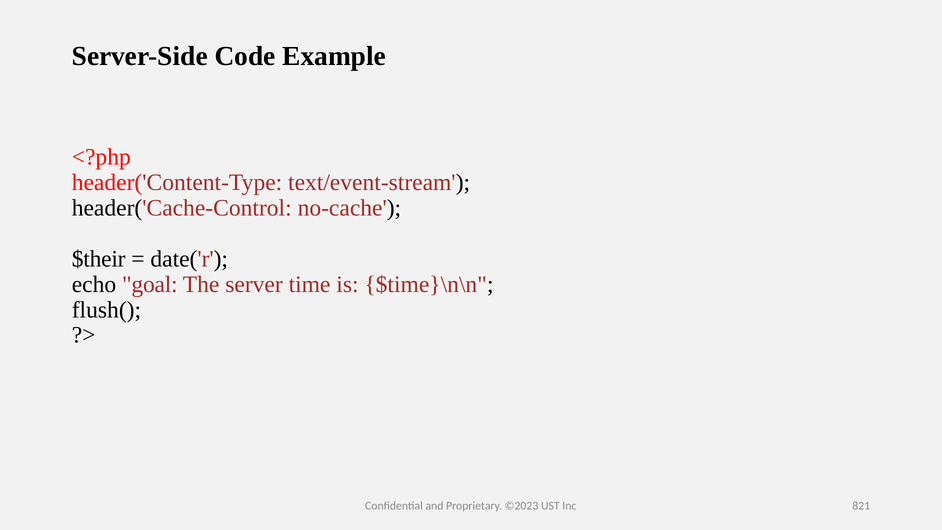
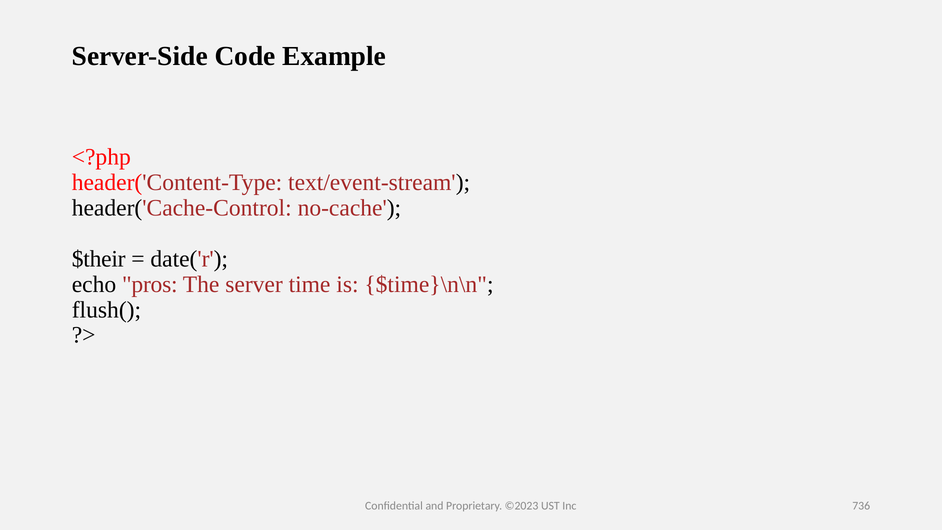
goal: goal -> pros
821: 821 -> 736
